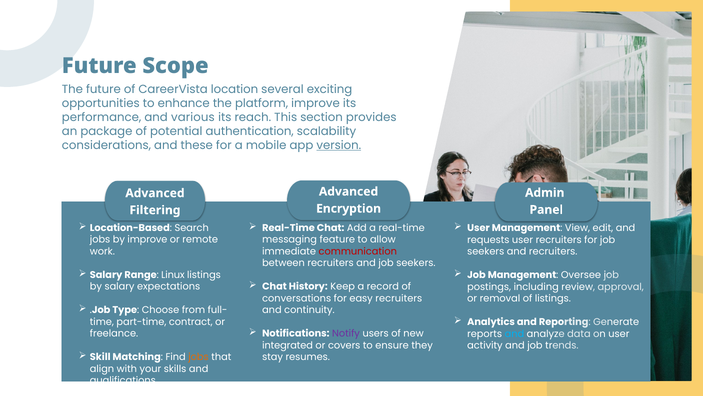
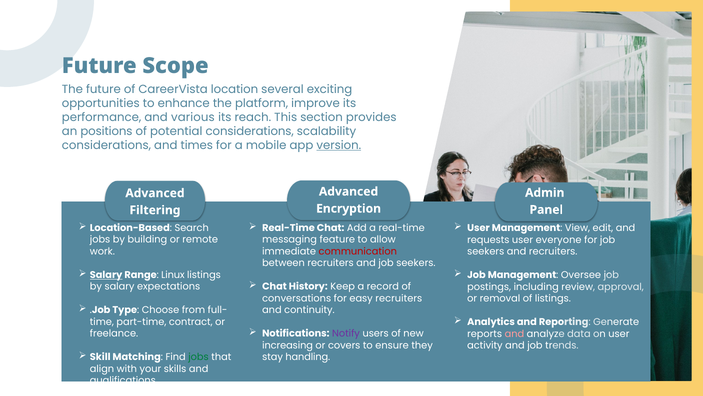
package: package -> positions
potential authentication: authentication -> considerations
these: these -> times
by improve: improve -> building
user recruiters: recruiters -> everyone
Salary at (106, 275) underline: none -> present
and at (514, 333) colour: light blue -> pink
integrated: integrated -> increasing
jobs at (198, 357) colour: orange -> green
resumes: resumes -> handling
